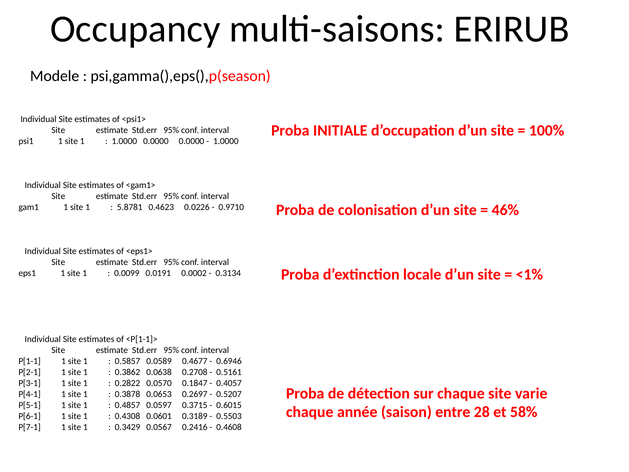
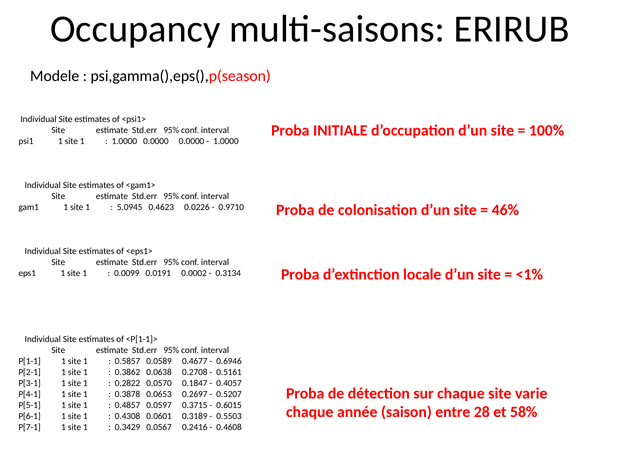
5.8781: 5.8781 -> 5.0945
